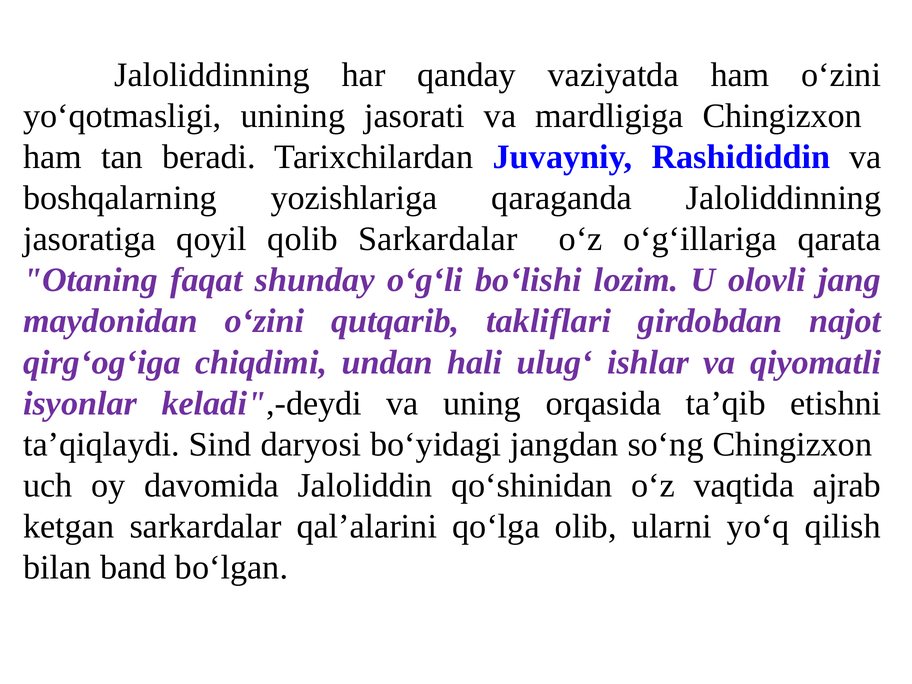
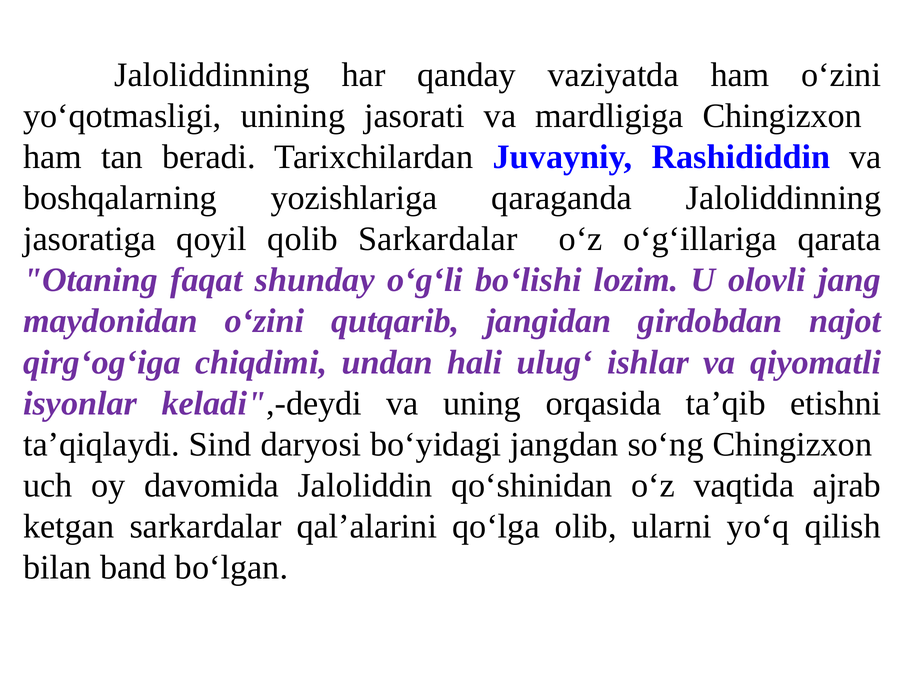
takliflari: takliflari -> jangidan
